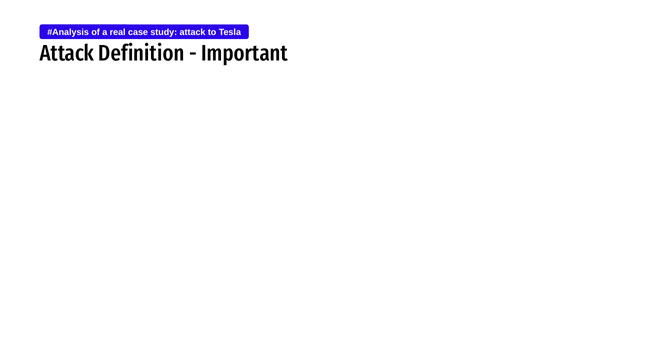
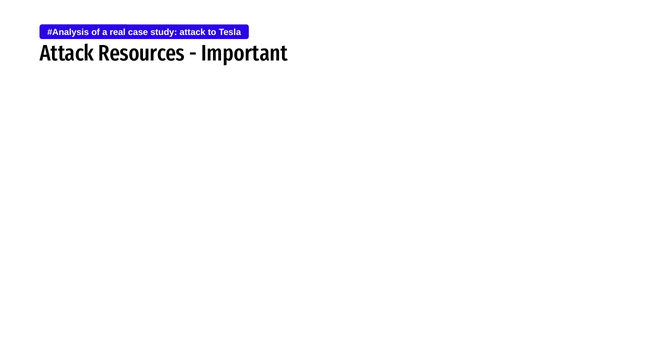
Definition: Definition -> Resources
